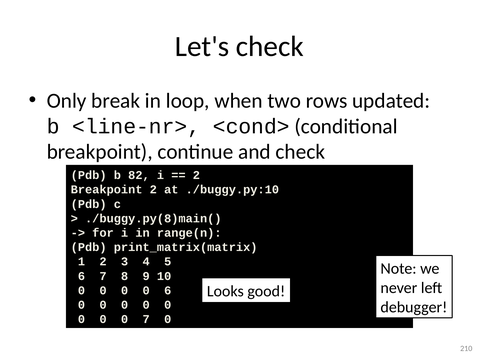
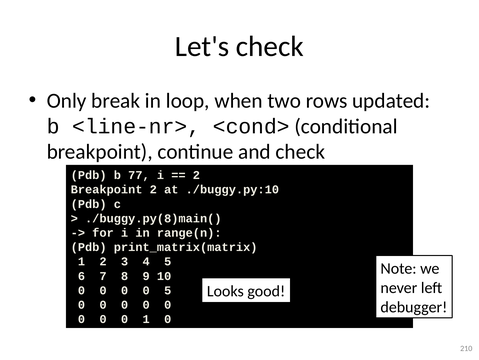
82: 82 -> 77
0 6: 6 -> 5
0 7: 7 -> 1
